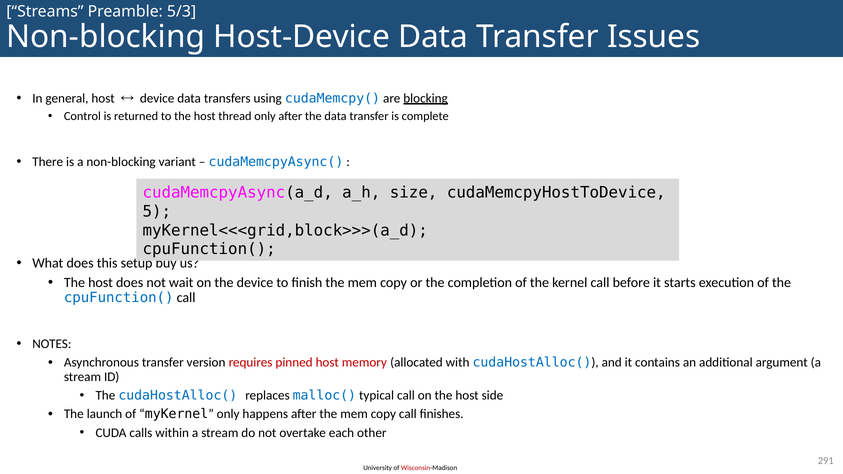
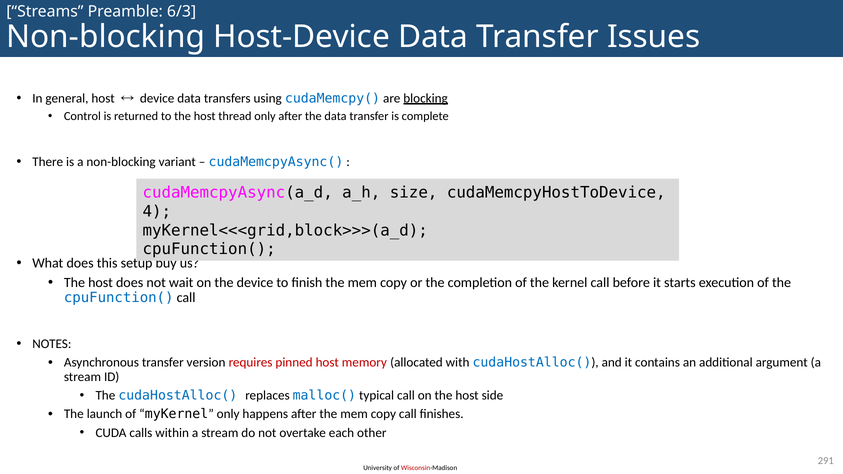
5/3: 5/3 -> 6/3
5: 5 -> 4
